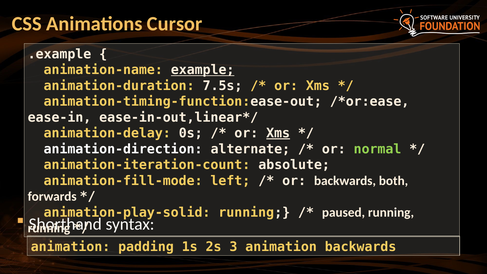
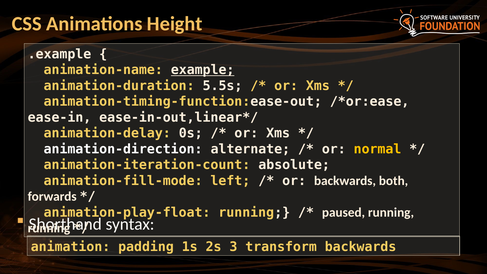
Cursor: Cursor -> Height
7.5s: 7.5s -> 5.5s
Xms at (278, 133) underline: present -> none
normal colour: light green -> yellow
animation-play-solid: animation-play-solid -> animation-play-float
3 animation: animation -> transform
